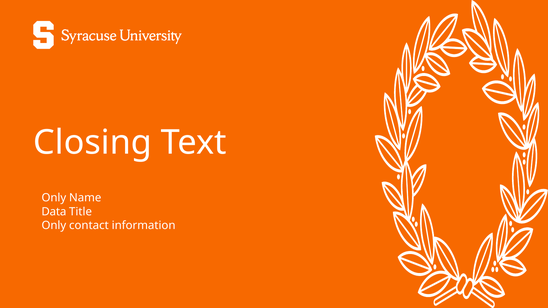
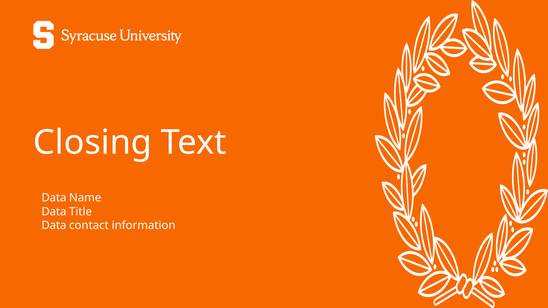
Only at (54, 198): Only -> Data
Only at (54, 225): Only -> Data
